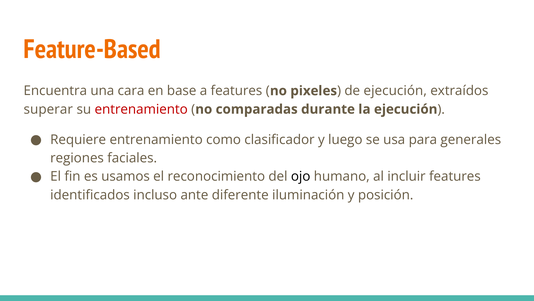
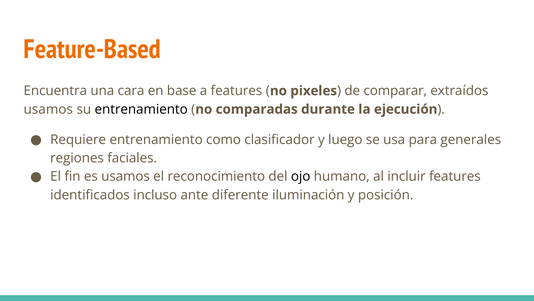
de ejecución: ejecución -> comparar
superar at (48, 109): superar -> usamos
entrenamiento at (141, 109) colour: red -> black
